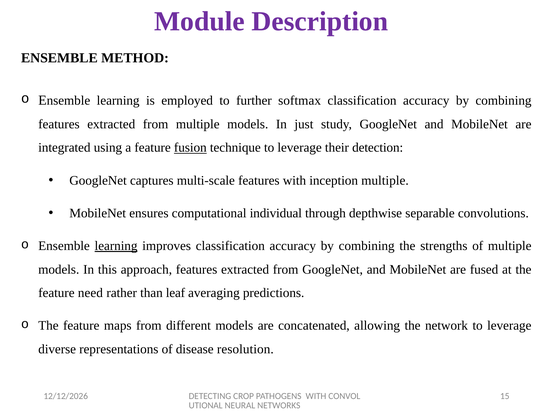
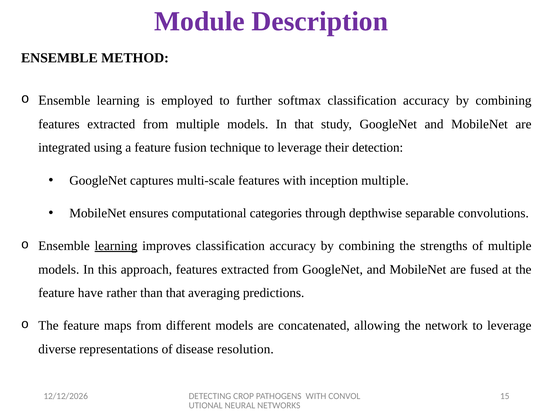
In just: just -> that
fusion underline: present -> none
individual: individual -> categories
need: need -> have
than leaf: leaf -> that
